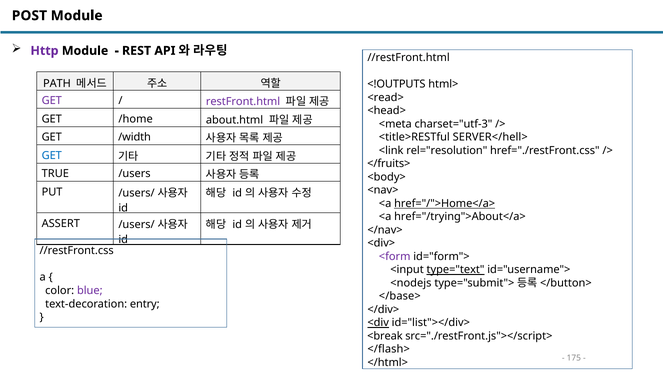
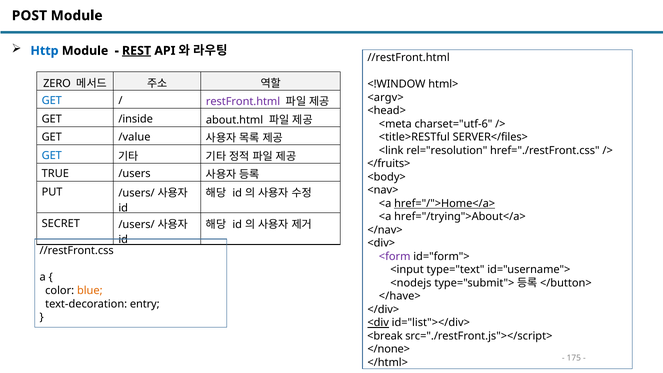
Http colour: purple -> blue
REST underline: none -> present
PATH: PATH -> ZERO
<!OUTPUTS: <!OUTPUTS -> <!WINDOW
<read>: <read> -> <argv>
GET at (52, 101) colour: purple -> blue
/home: /home -> /inside
charset="utf-3: charset="utf-3 -> charset="utf-6
SERVER</hell>: SERVER</hell> -> SERVER</files>
/width: /width -> /value
ASSERT: ASSERT -> SECRET
type="text underline: present -> none
blue colour: purple -> orange
</base>: </base> -> </have>
</flash>: </flash> -> </none>
